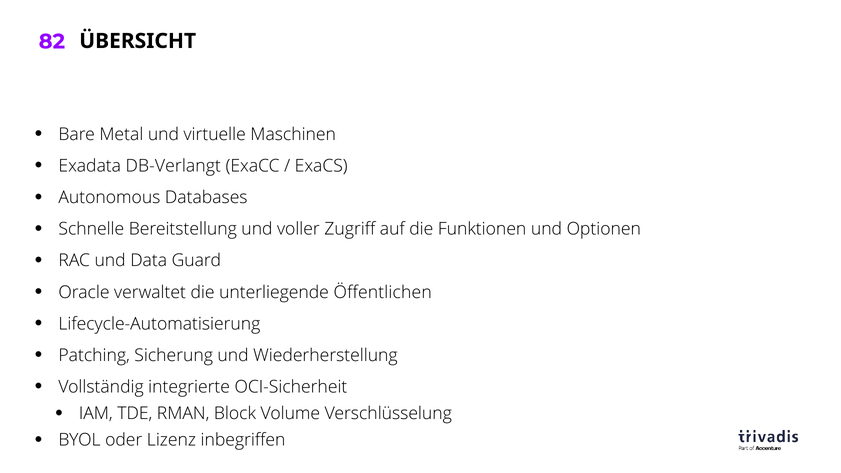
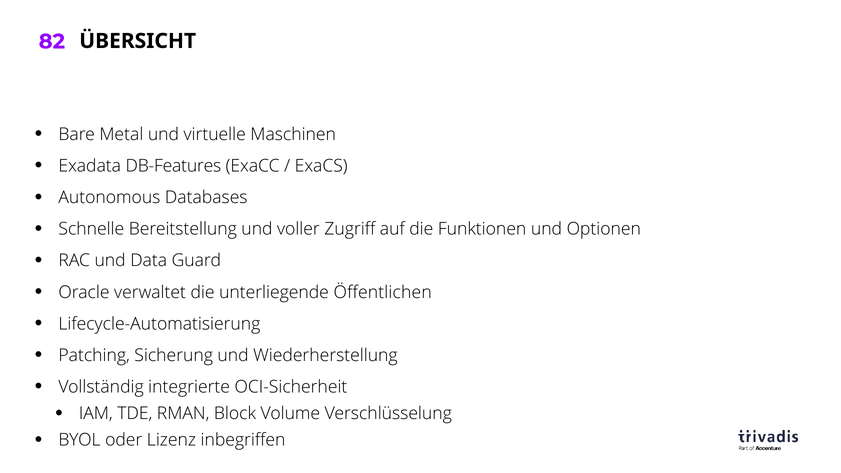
DB-Verlangt: DB-Verlangt -> DB-Features
